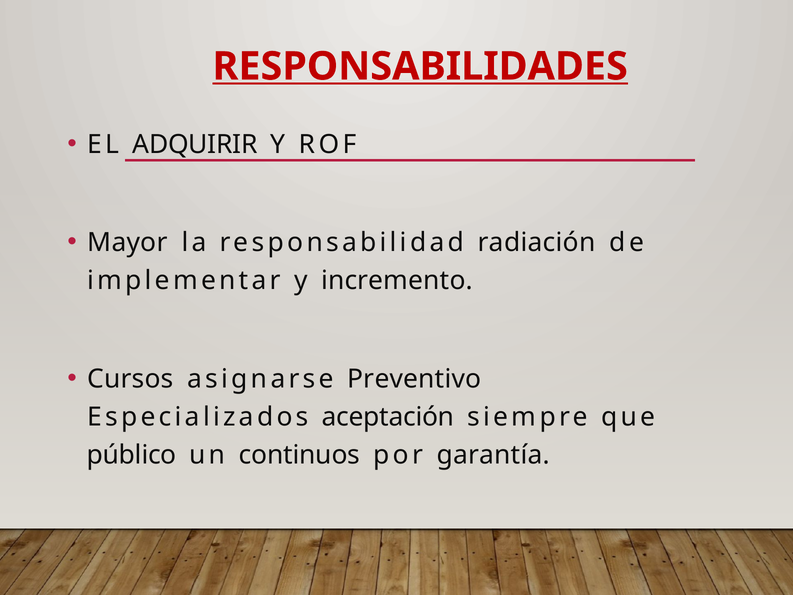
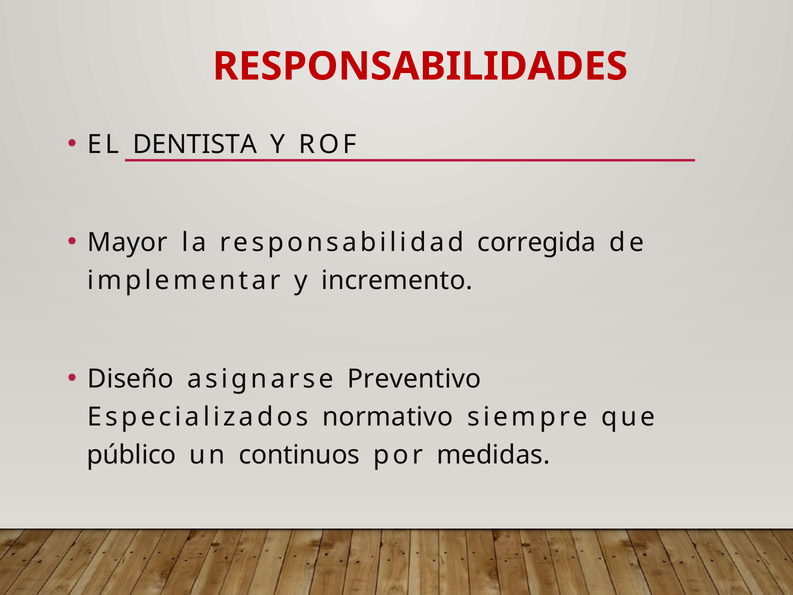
RESPONSABILIDADES underline: present -> none
ADQUIRIR: ADQUIRIR -> DENTISTA
radiación: radiación -> corregida
Cursos: Cursos -> Diseño
aceptación: aceptación -> normativo
garantía: garantía -> medidas
